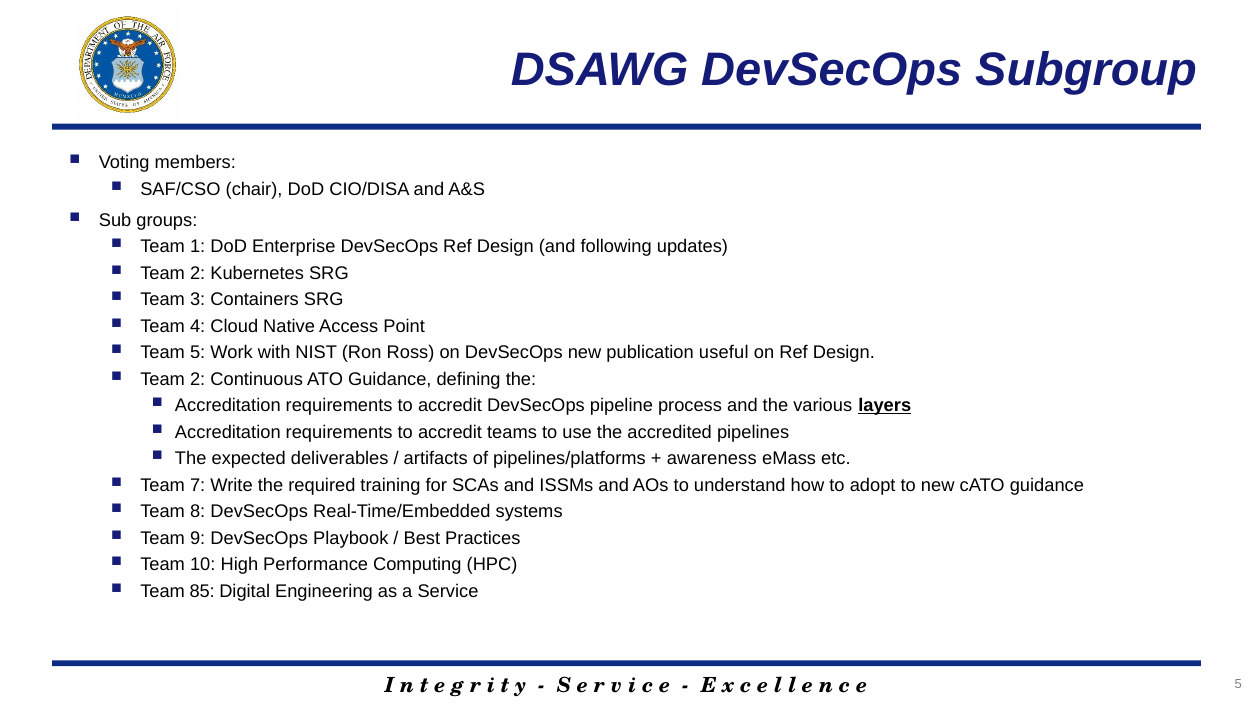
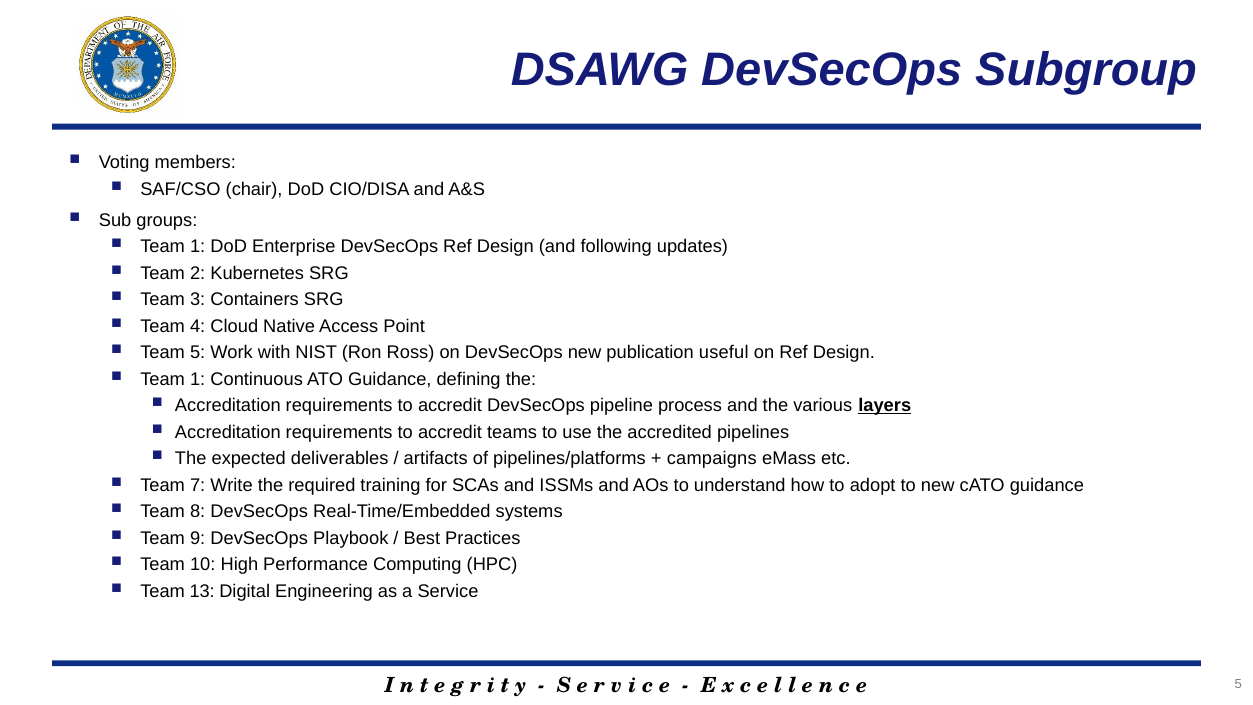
2 at (198, 379): 2 -> 1
awareness: awareness -> campaigns
85: 85 -> 13
